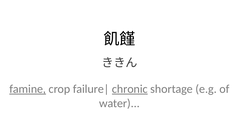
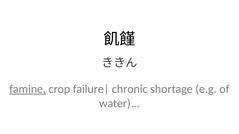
chronic underline: present -> none
